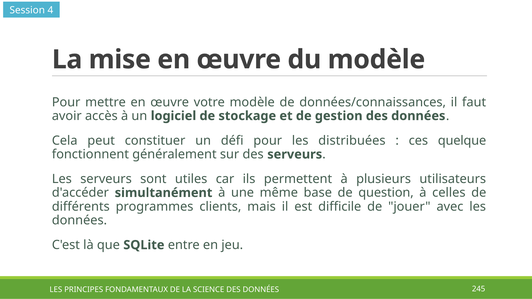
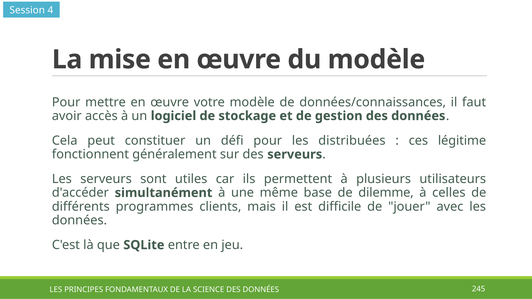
quelque: quelque -> légitime
question: question -> dilemme
